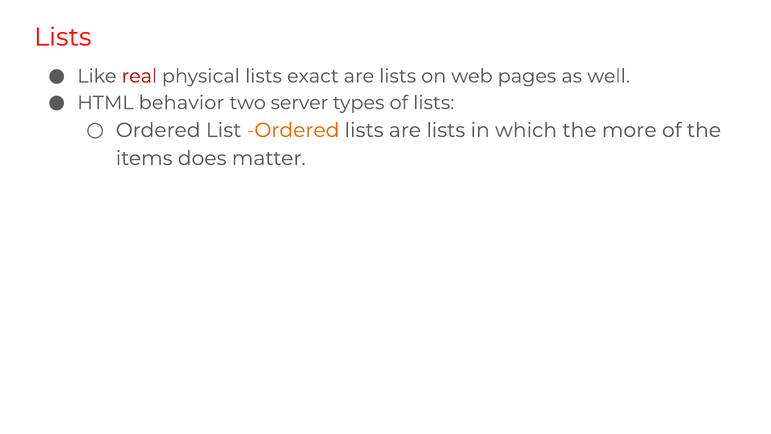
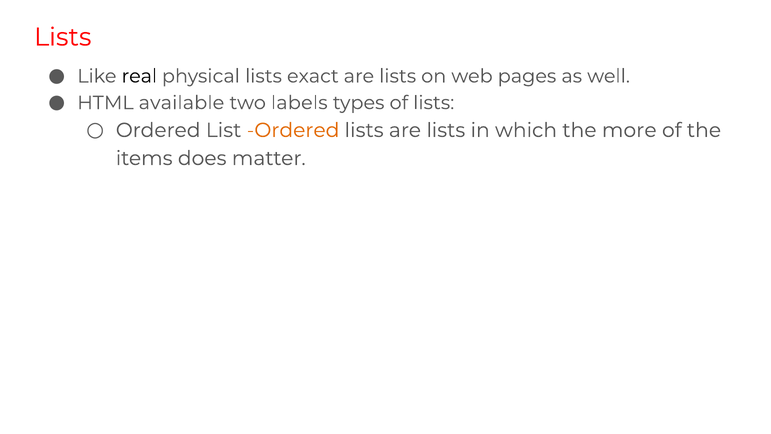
real colour: red -> black
behavior: behavior -> available
server: server -> labels
